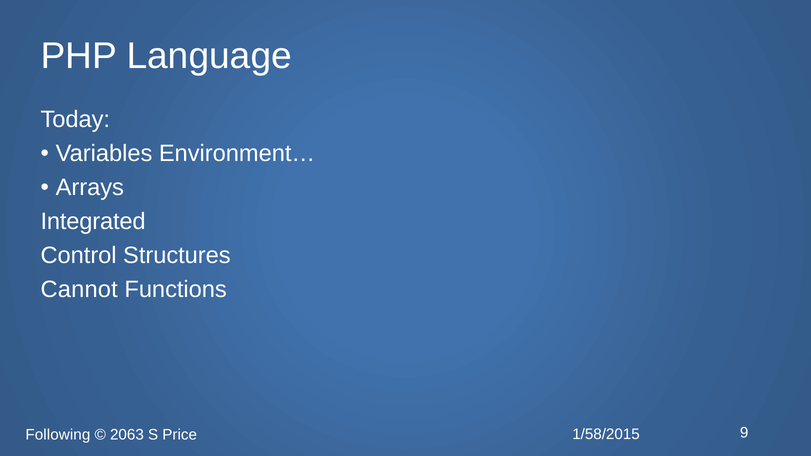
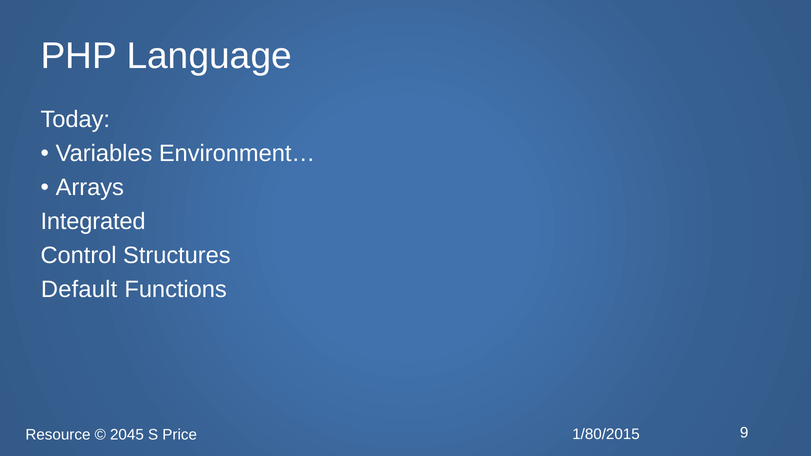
Cannot: Cannot -> Default
1/58/2015: 1/58/2015 -> 1/80/2015
Following: Following -> Resource
2063: 2063 -> 2045
